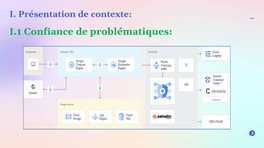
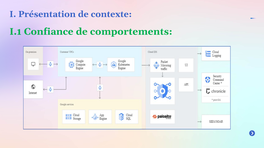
problématiques: problématiques -> comportements
